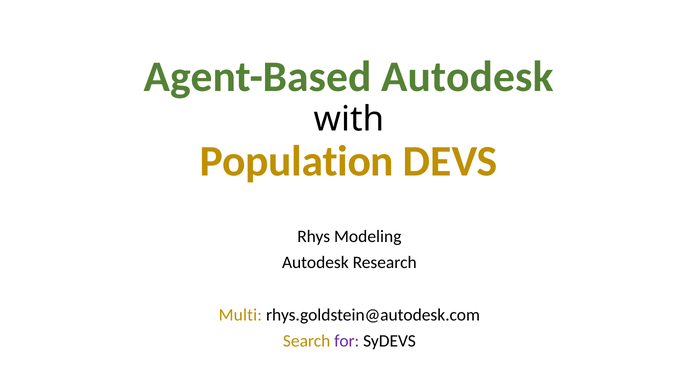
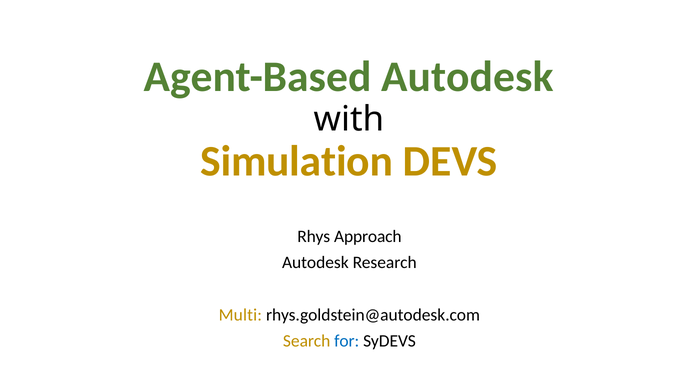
Population: Population -> Simulation
Modeling: Modeling -> Approach
for colour: purple -> blue
